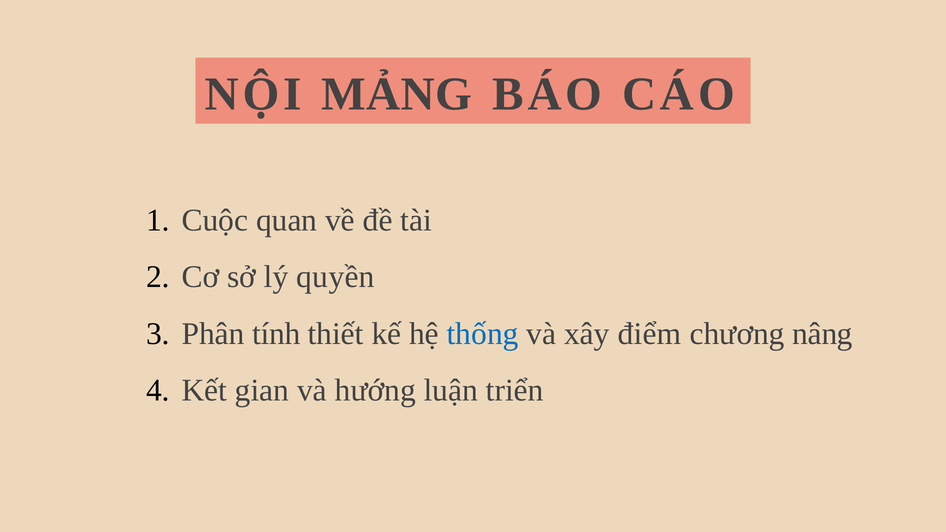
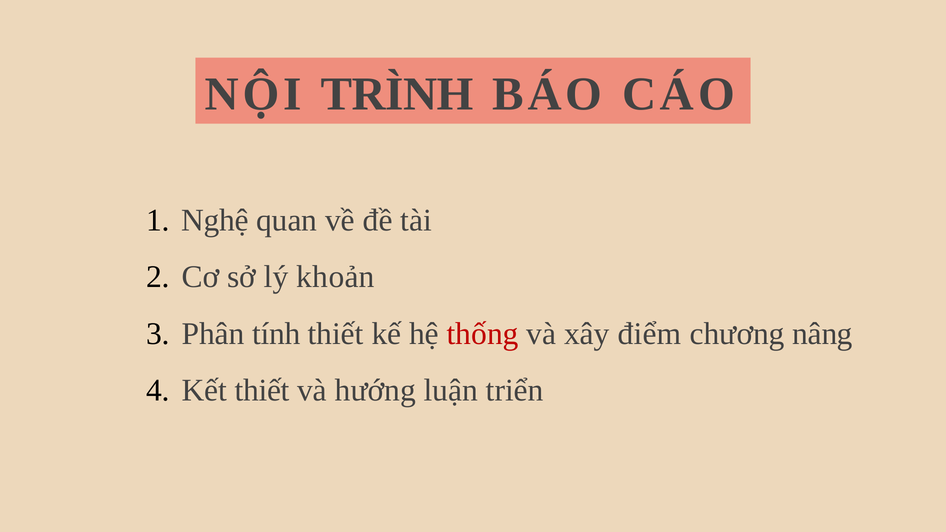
MẢNG: MẢNG -> TRÌNH
Cuộc: Cuộc -> Nghệ
quyền: quyền -> khoản
thống colour: blue -> red
Kết gian: gian -> thiết
